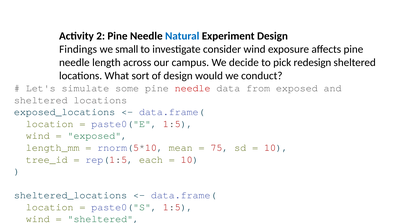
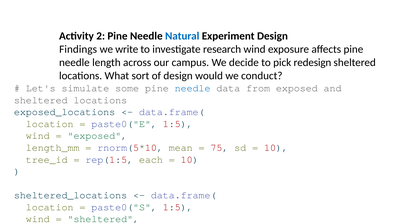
we small: small -> write
consider: consider -> research
needle at (193, 88) colour: red -> blue
